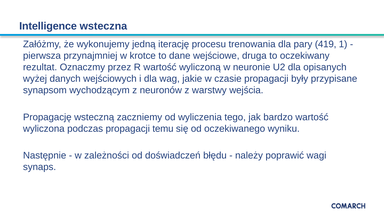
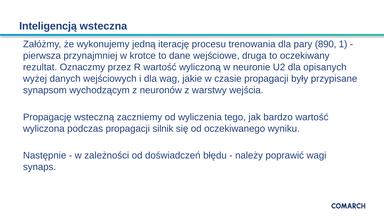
Intelligence: Intelligence -> Inteligencją
419: 419 -> 890
temu: temu -> silnik
